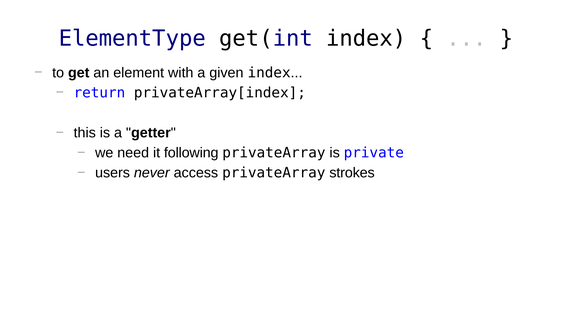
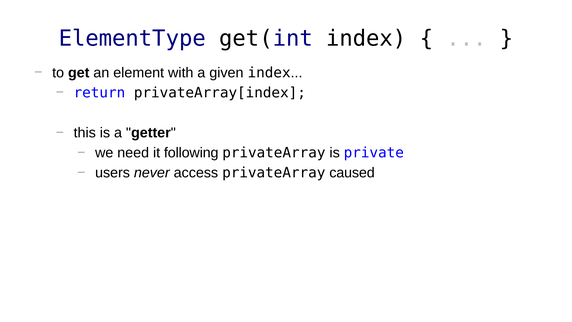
strokes: strokes -> caused
